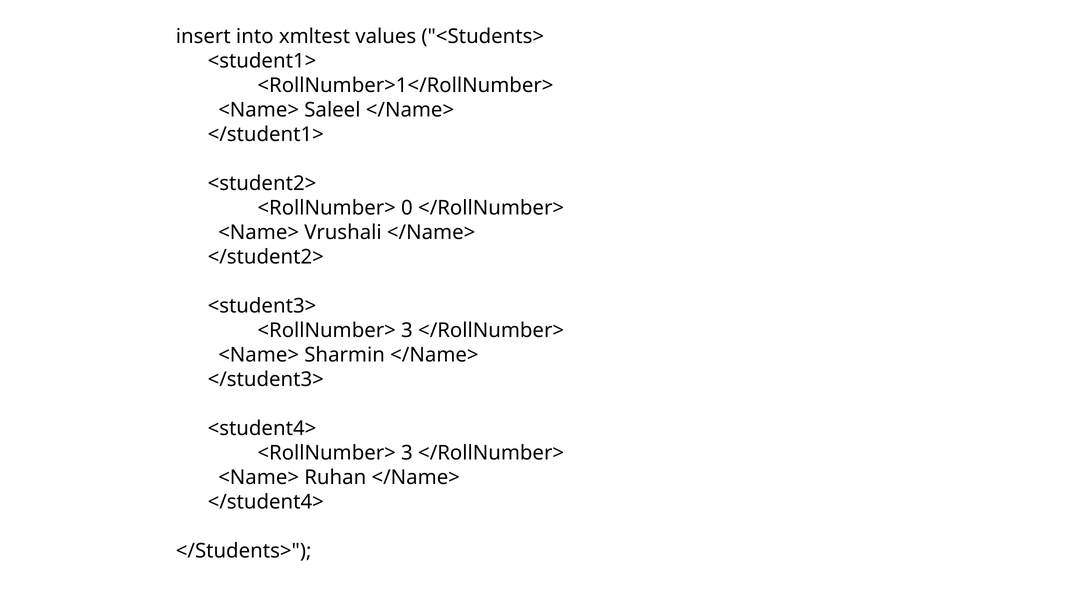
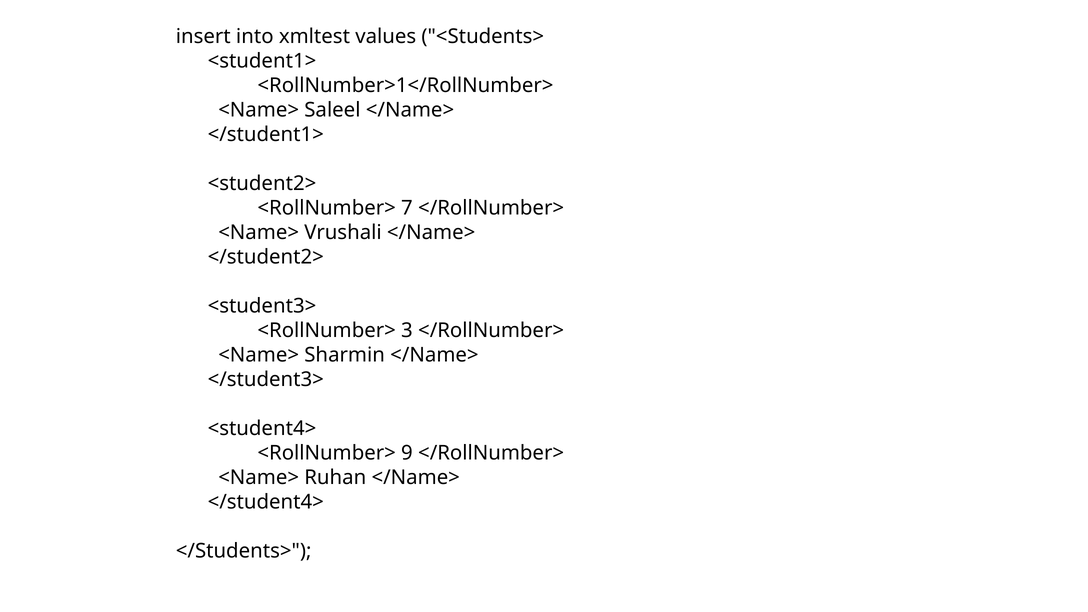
0: 0 -> 7
3 at (407, 453): 3 -> 9
